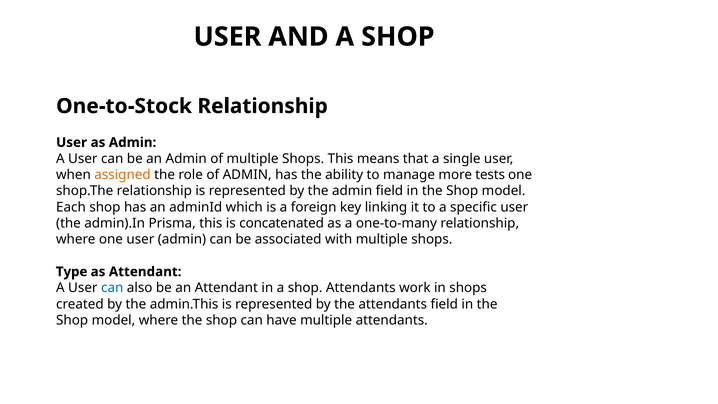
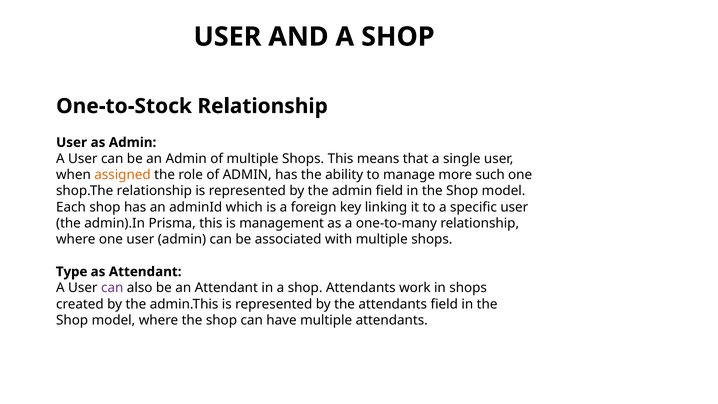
tests: tests -> such
concatenated: concatenated -> management
can at (112, 288) colour: blue -> purple
